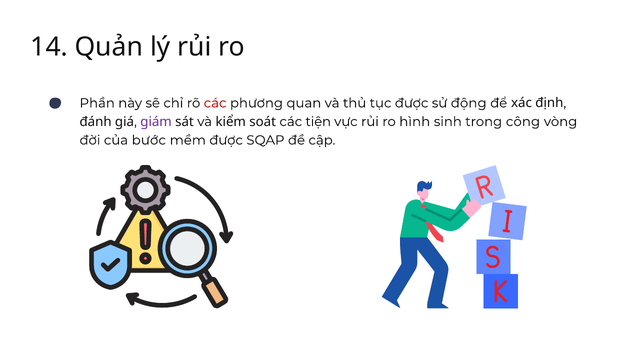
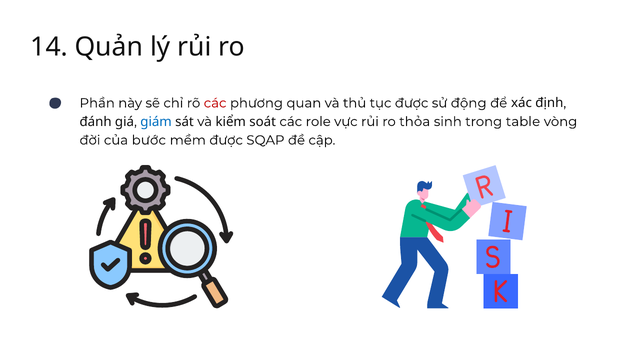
giám colour: purple -> blue
tiện: tiện -> role
hình: hình -> thỏa
công: công -> table
